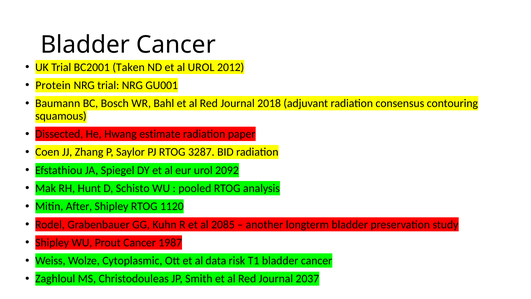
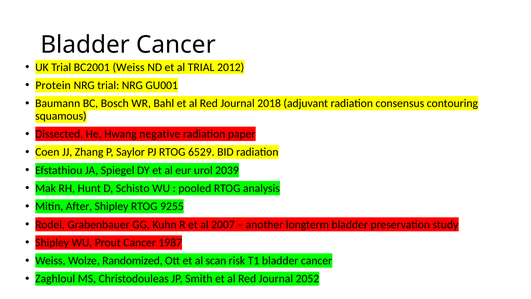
BC2001 Taken: Taken -> Weiss
al UROL: UROL -> TRIAL
estimate: estimate -> negative
3287: 3287 -> 6529
2092: 2092 -> 2039
1120: 1120 -> 9255
2085: 2085 -> 2007
Cytoplasmic: Cytoplasmic -> Randomized
data: data -> scan
2037: 2037 -> 2052
